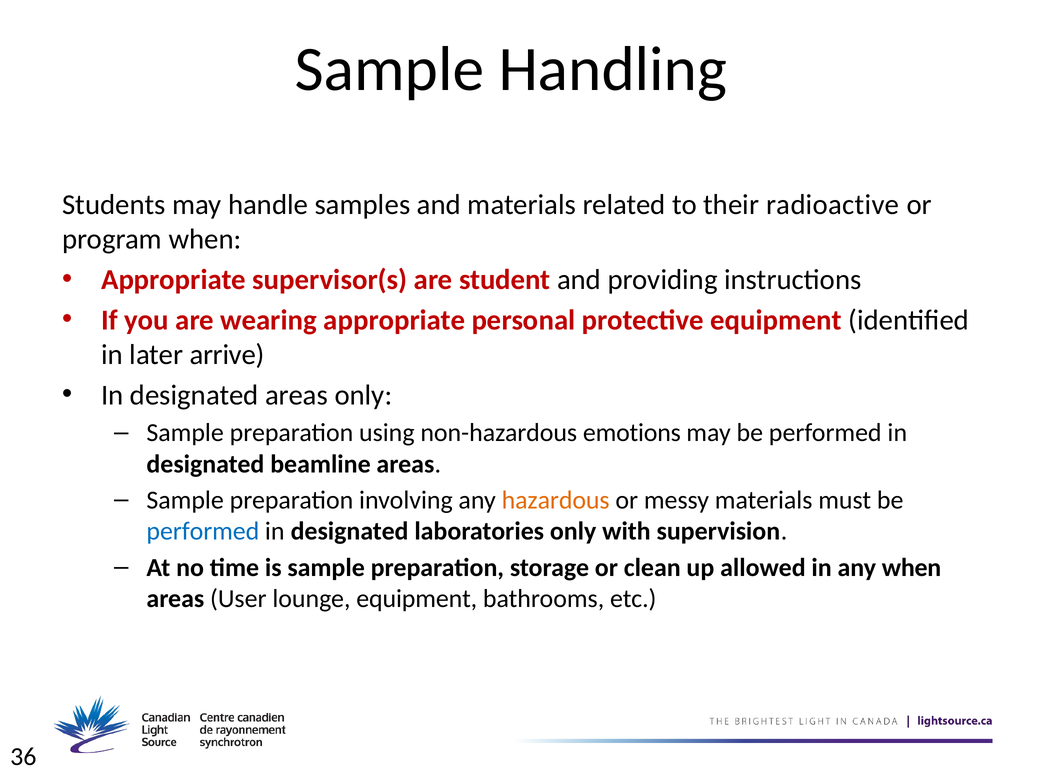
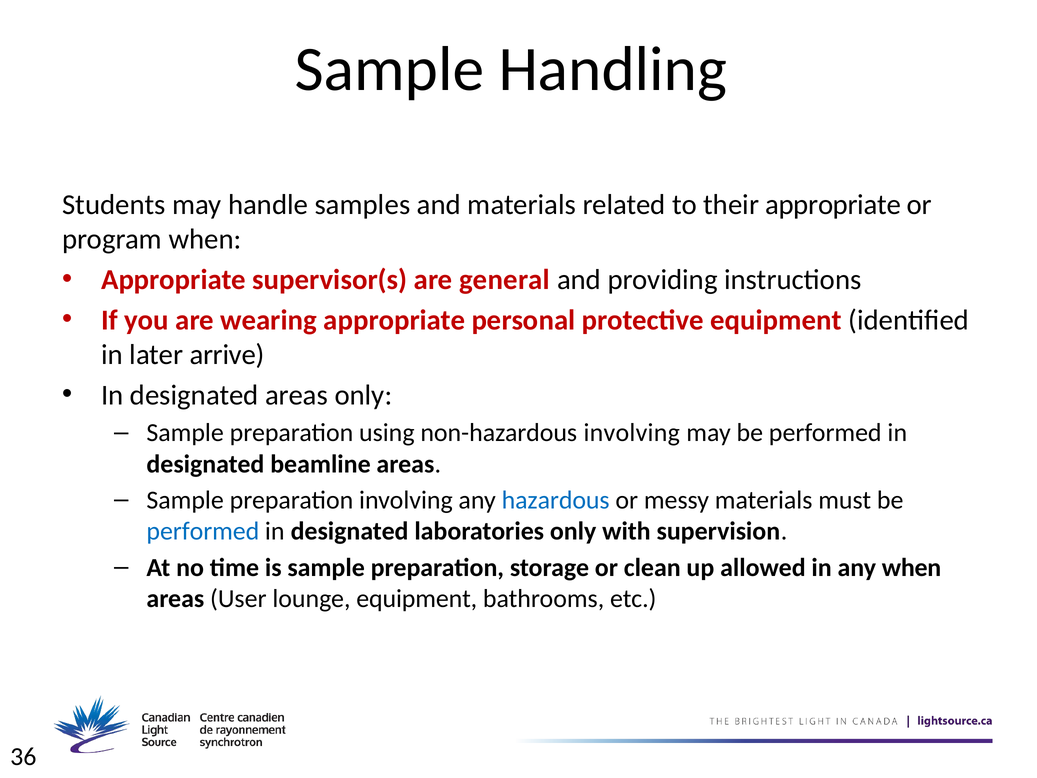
their radioactive: radioactive -> appropriate
student: student -> general
non-hazardous emotions: emotions -> involving
hazardous colour: orange -> blue
